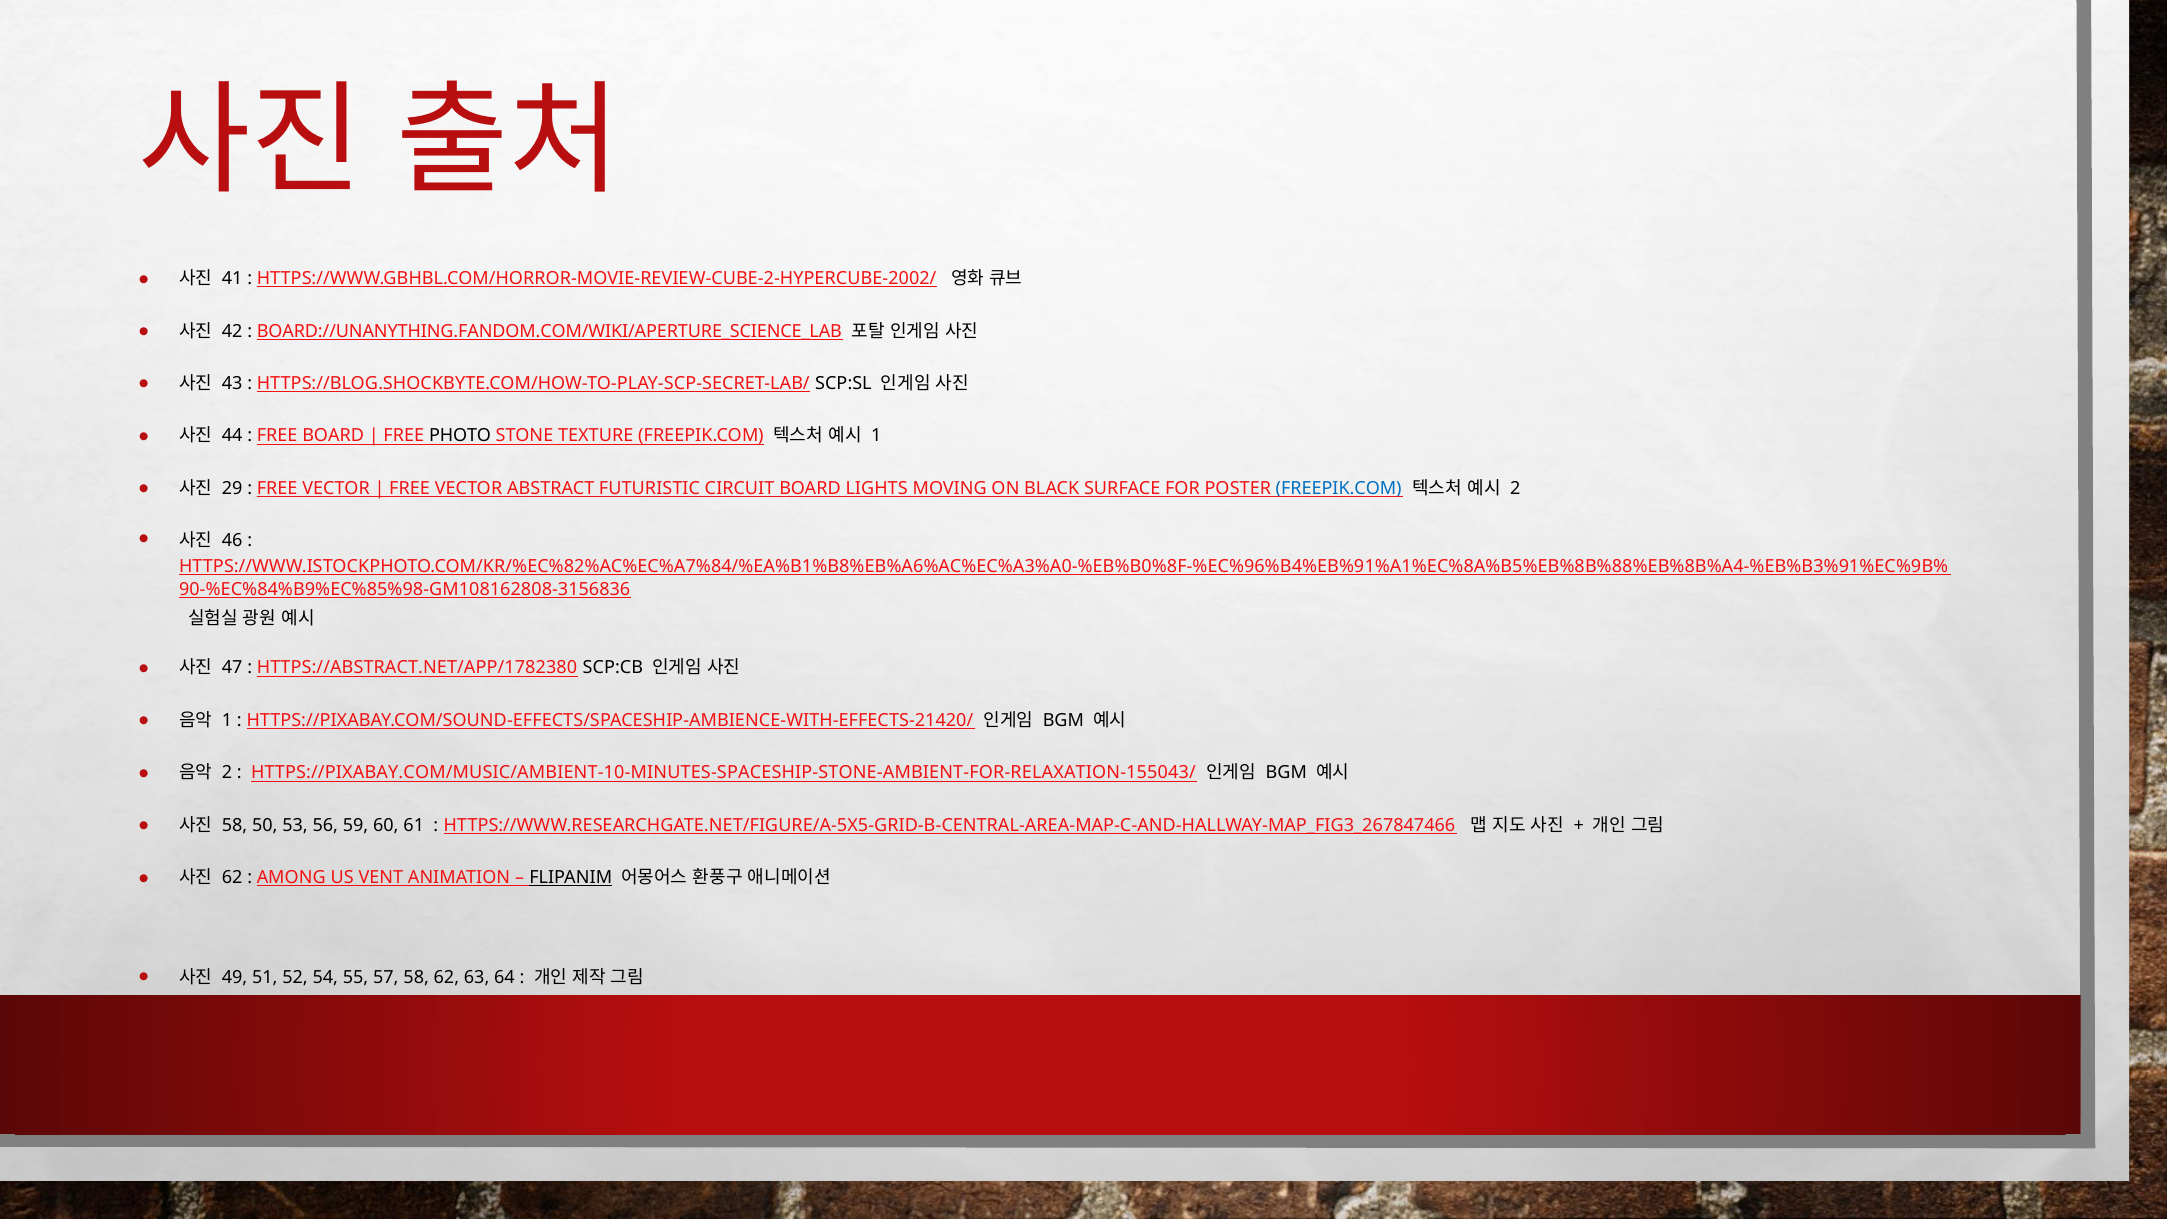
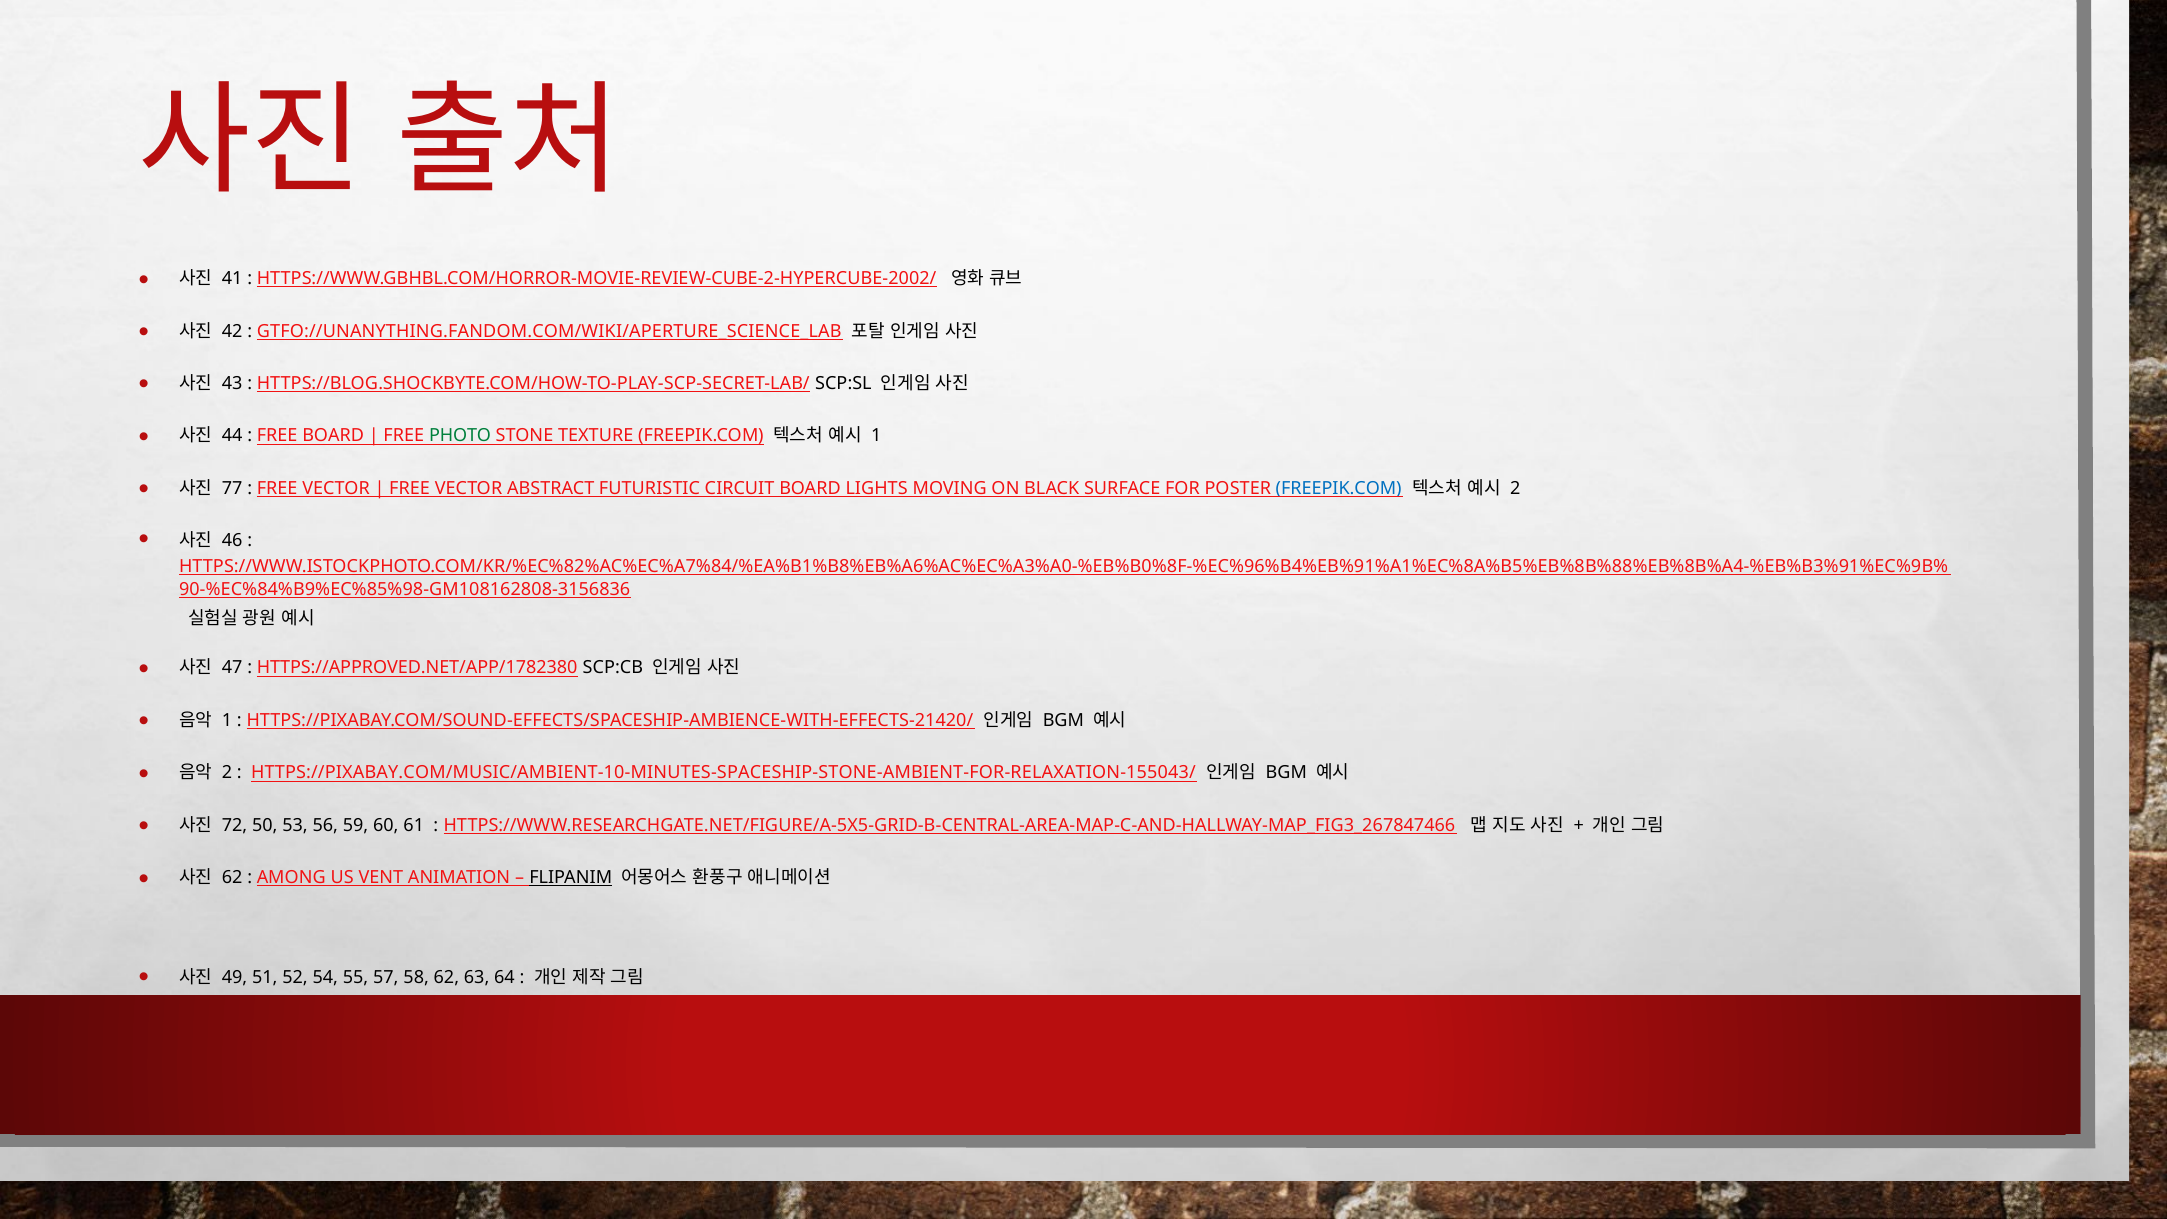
BOARD://UNANYTHING.FANDOM.COM/WIKI/APERTURE_SCIENCE_LAB: BOARD://UNANYTHING.FANDOM.COM/WIKI/APERTURE_SCIENCE_LAB -> GTFO://UNANYTHING.FANDOM.COM/WIKI/APERTURE_SCIENCE_LAB
PHOTO colour: black -> green
29: 29 -> 77
HTTPS://ABSTRACT.NET/APP/1782380: HTTPS://ABSTRACT.NET/APP/1782380 -> HTTPS://APPROVED.NET/APP/1782380
58 at (235, 825): 58 -> 72
